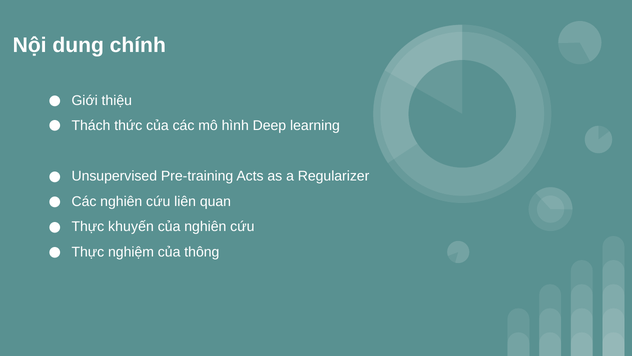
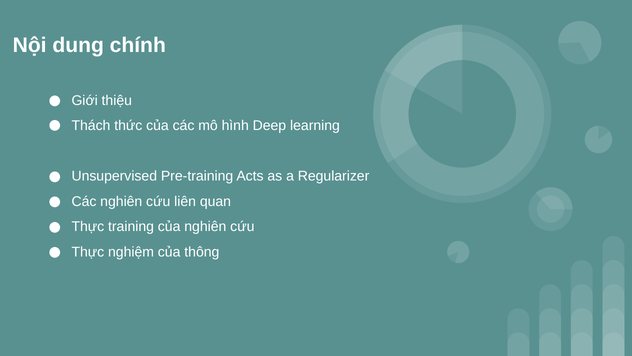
khuyến: khuyến -> training
